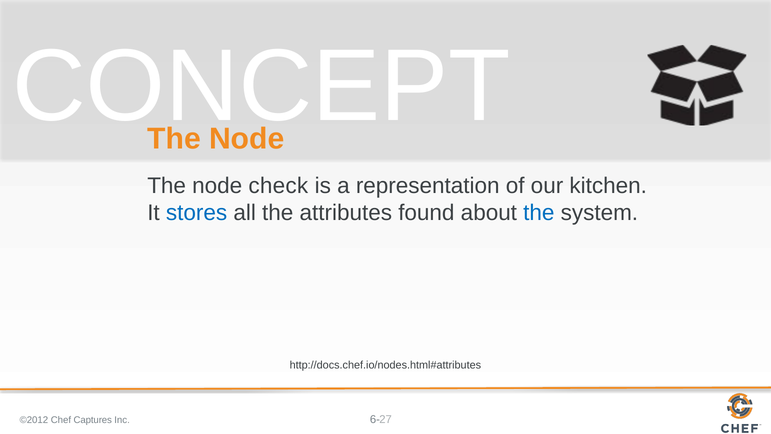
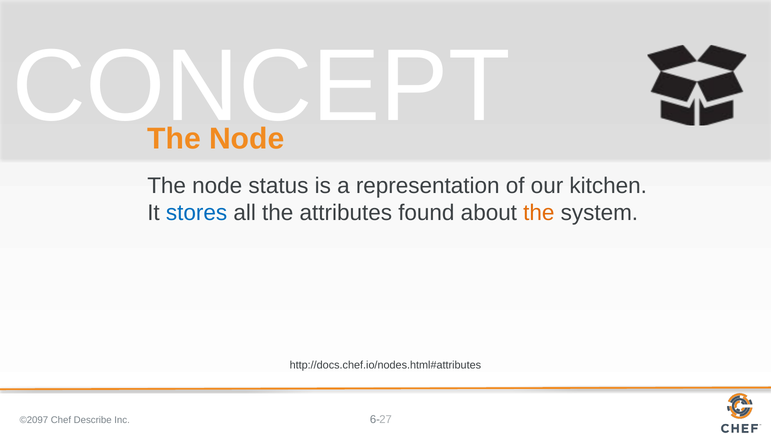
check: check -> status
the at (539, 213) colour: blue -> orange
©2012: ©2012 -> ©2097
Captures: Captures -> Describe
